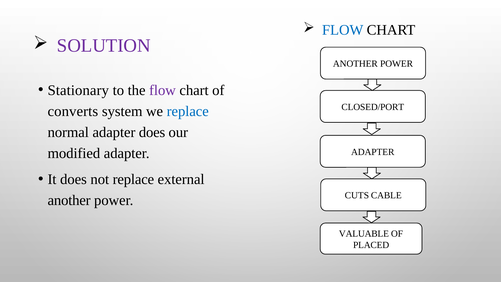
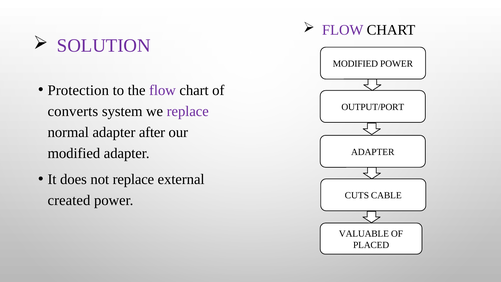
FLOW at (343, 30) colour: blue -> purple
ANOTHER at (355, 64): ANOTHER -> MODIFIED
Stationary: Stationary -> Protection
CLOSED/PORT: CLOSED/PORT -> OUTPUT/PORT
replace at (188, 111) colour: blue -> purple
adapter does: does -> after
another at (69, 200): another -> created
